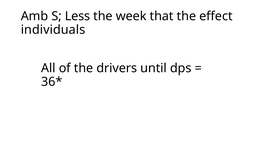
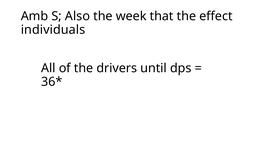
Less: Less -> Also
